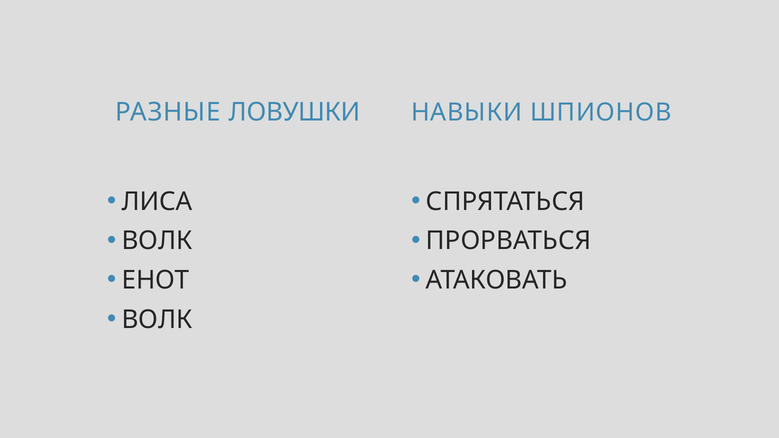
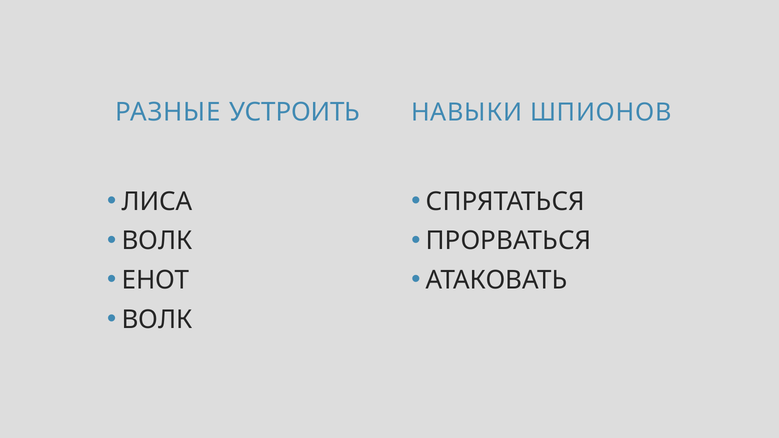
ЛОВУШКИ: ЛОВУШКИ -> УСТРОИТЬ
